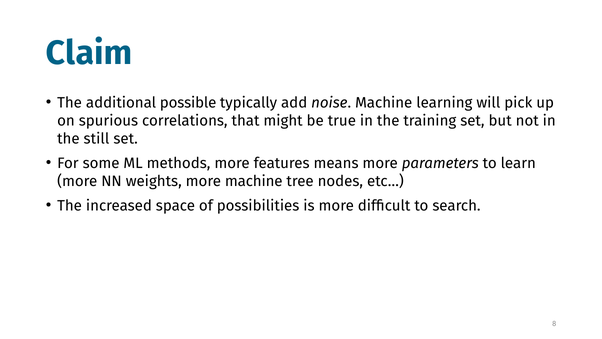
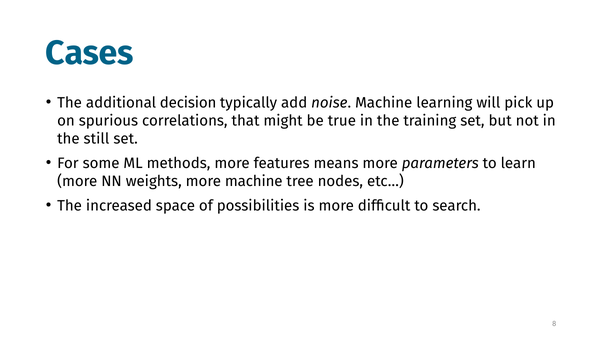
Claim: Claim -> Cases
possible: possible -> decision
